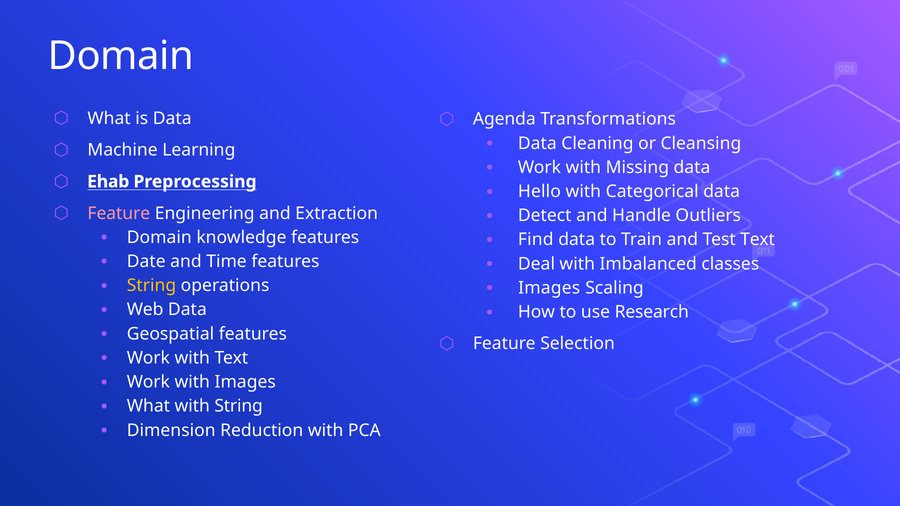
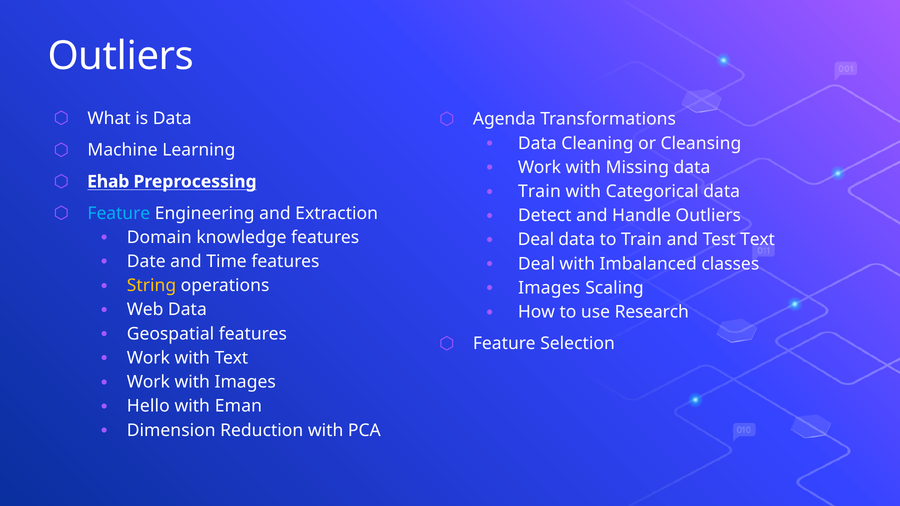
Domain at (121, 56): Domain -> Outliers
Hello at (539, 192): Hello -> Train
Feature at (119, 213) colour: pink -> light blue
Find at (536, 240): Find -> Deal
What at (148, 406): What -> Hello
with String: String -> Eman
